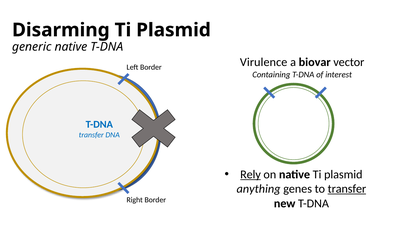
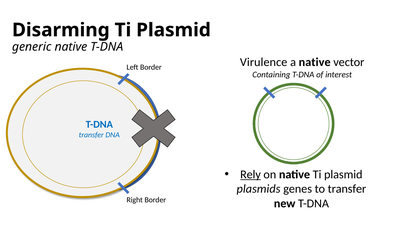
a biovar: biovar -> native
anything: anything -> plasmids
transfer at (347, 189) underline: present -> none
